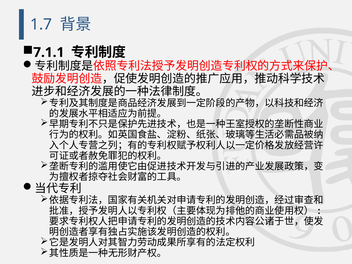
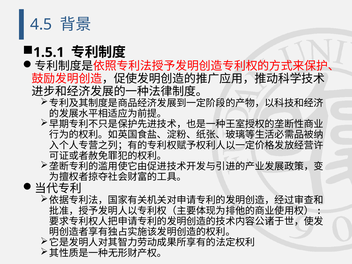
1.7: 1.7 -> 4.5
7.1.1: 7.1.1 -> 1.5.1
